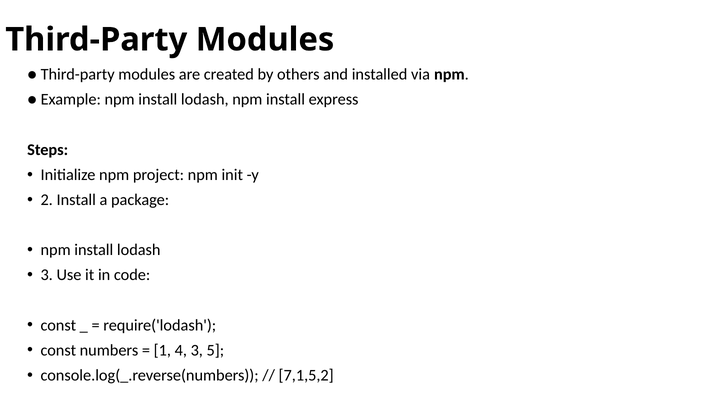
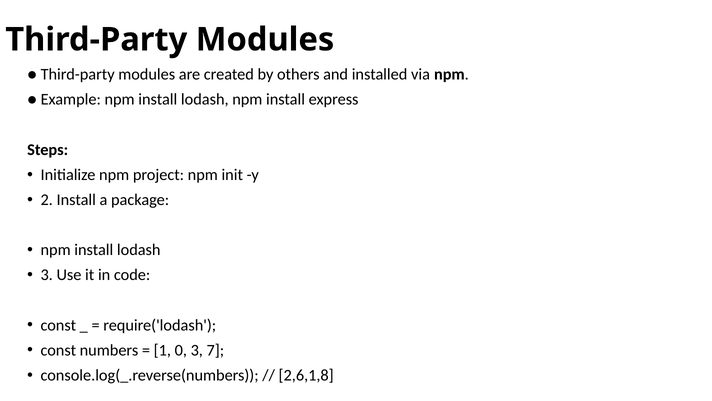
4: 4 -> 0
5: 5 -> 7
7,1,5,2: 7,1,5,2 -> 2,6,1,8
